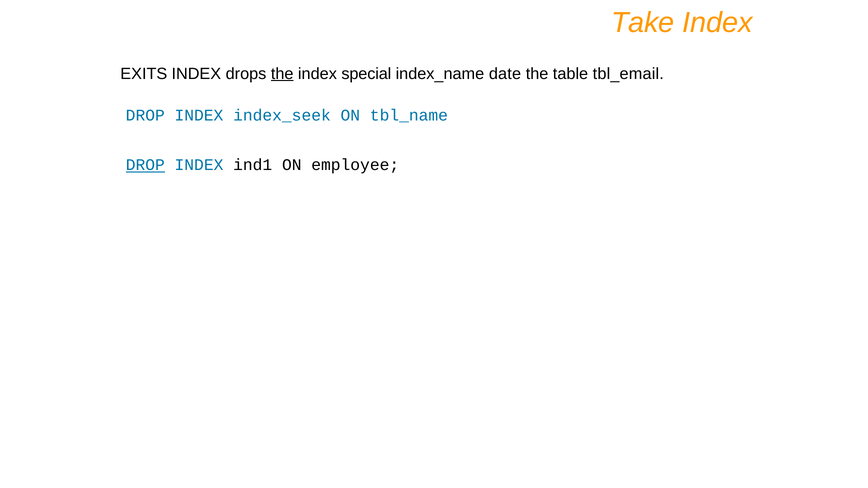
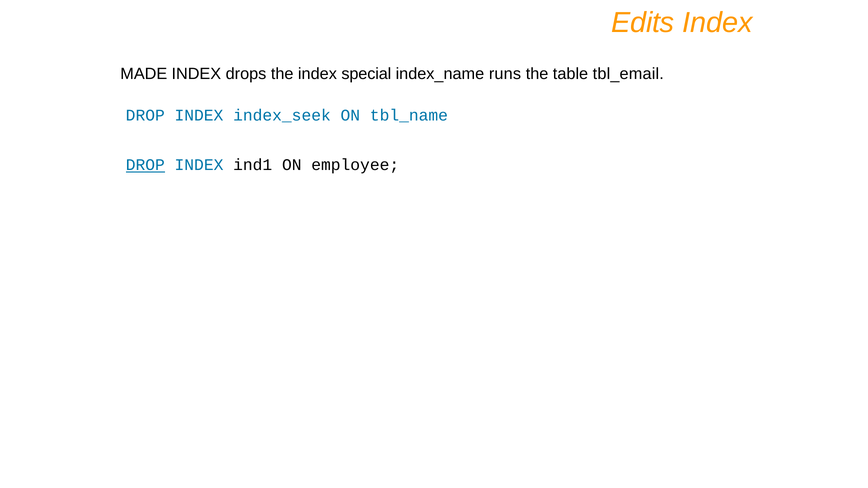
Take: Take -> Edits
EXITS: EXITS -> MADE
the at (282, 74) underline: present -> none
date: date -> runs
